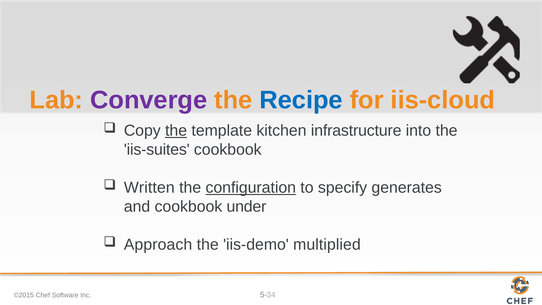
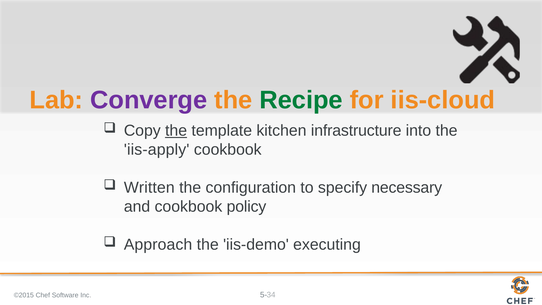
Recipe colour: blue -> green
iis-suites: iis-suites -> iis-apply
configuration underline: present -> none
generates: generates -> necessary
under: under -> policy
multiplied: multiplied -> executing
